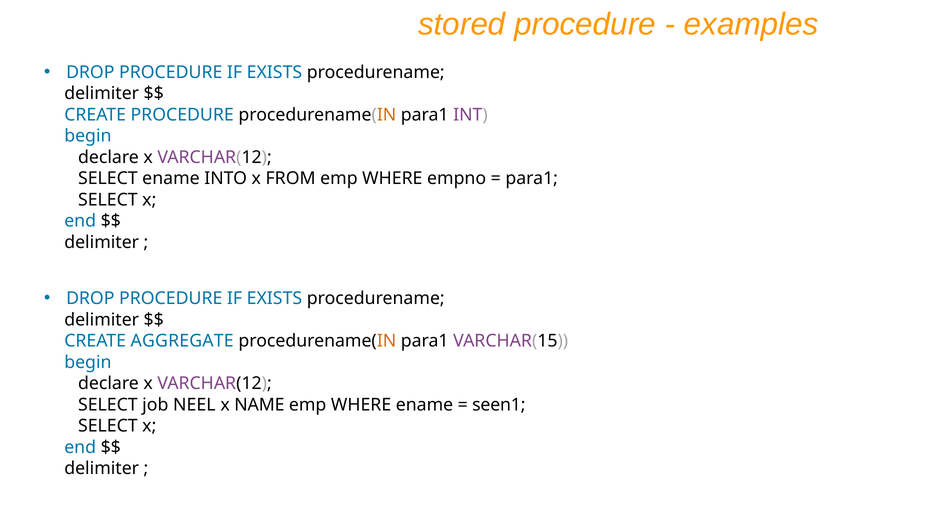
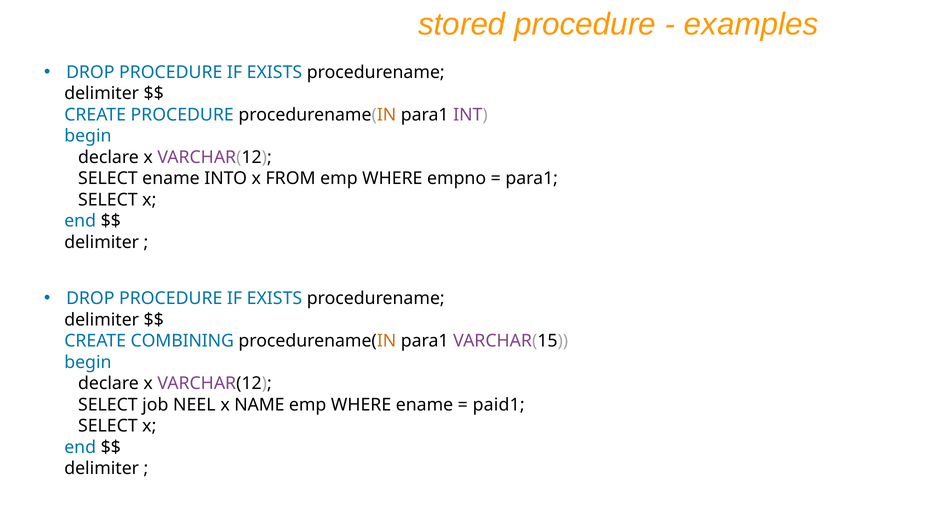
AGGREGATE: AGGREGATE -> COMBINING
seen1: seen1 -> paid1
